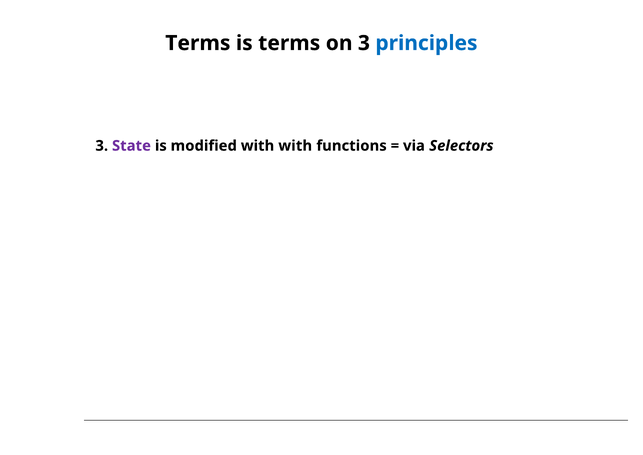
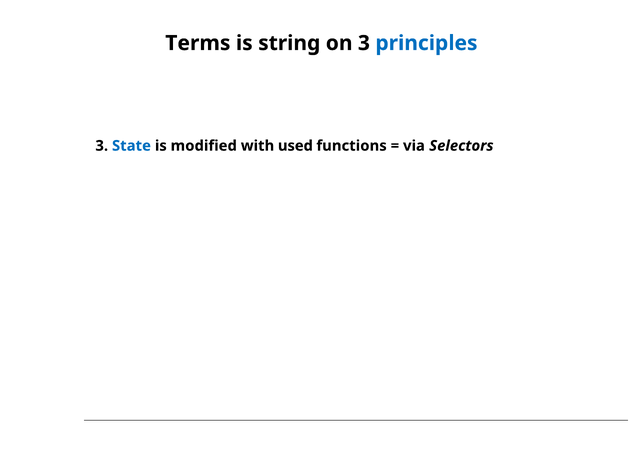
is terms: terms -> string
State colour: purple -> blue
with with: with -> used
